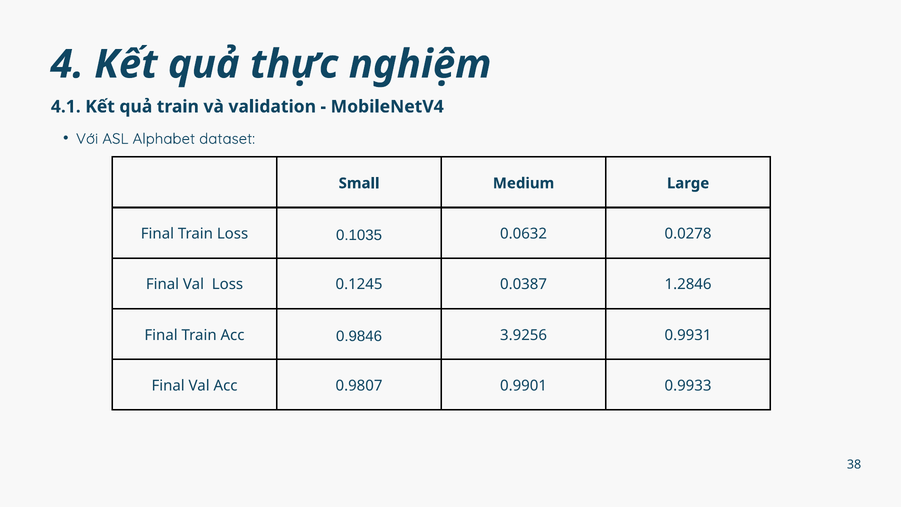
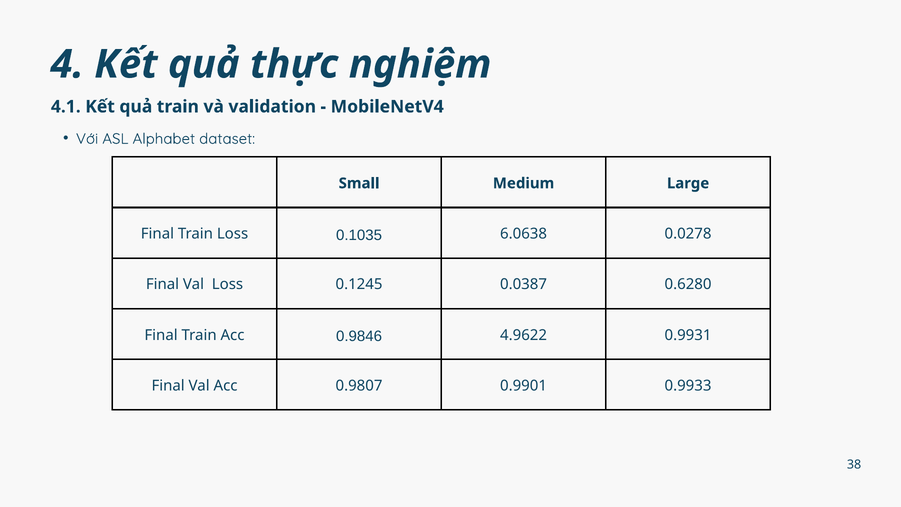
0.0632: 0.0632 -> 6.0638
1.2846: 1.2846 -> 0.6280
3.9256: 3.9256 -> 4.9622
